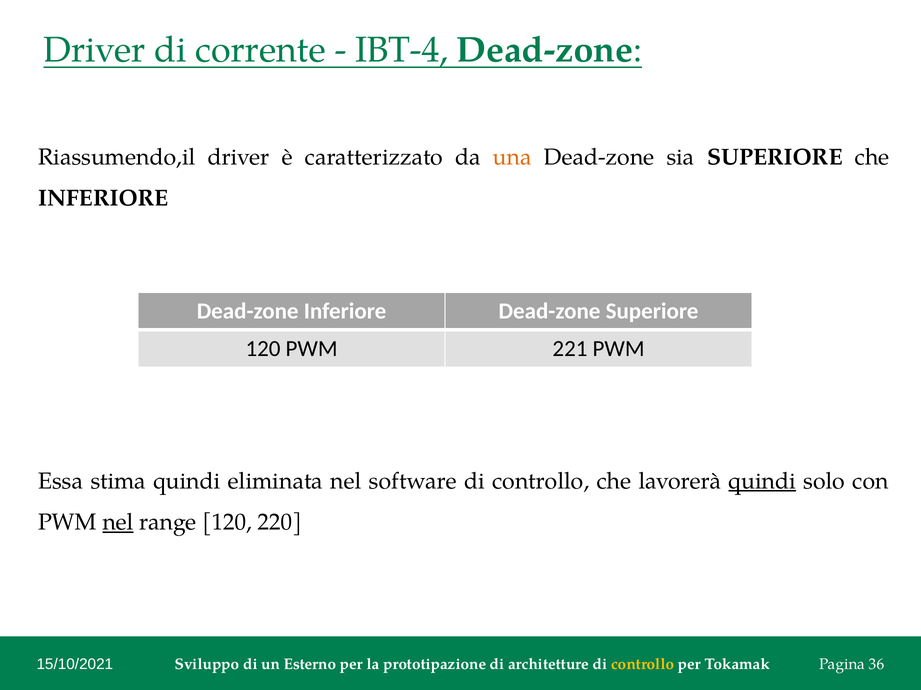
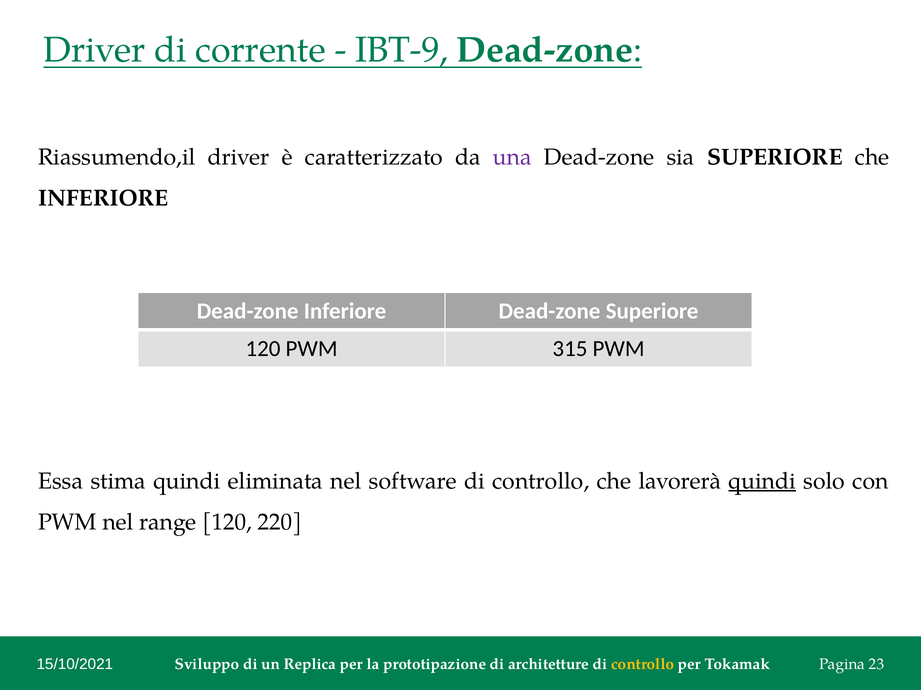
IBT-4: IBT-4 -> IBT-9
una colour: orange -> purple
221: 221 -> 315
nel at (118, 523) underline: present -> none
Esterno: Esterno -> Replica
36: 36 -> 23
